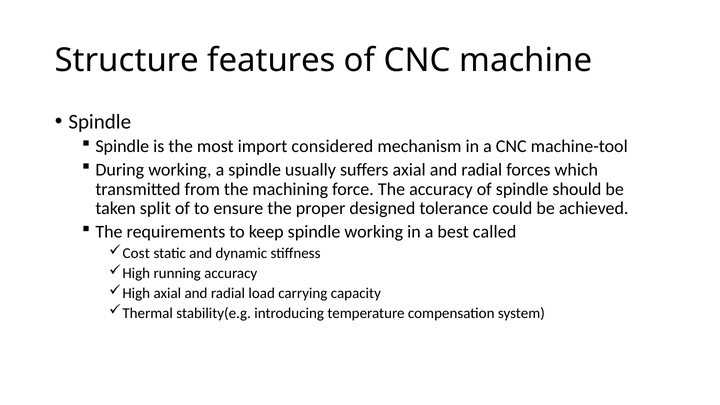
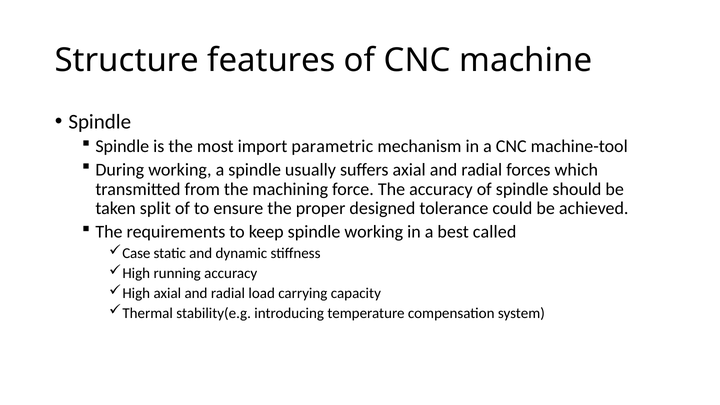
considered: considered -> parametric
Cost: Cost -> Case
